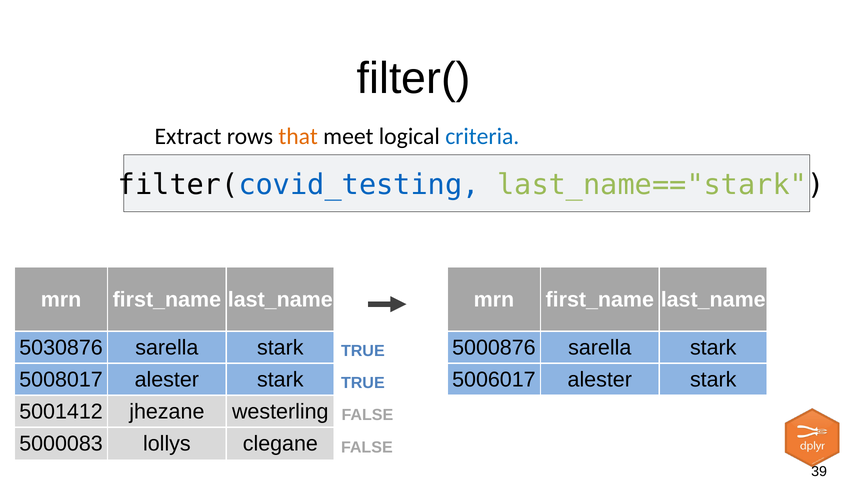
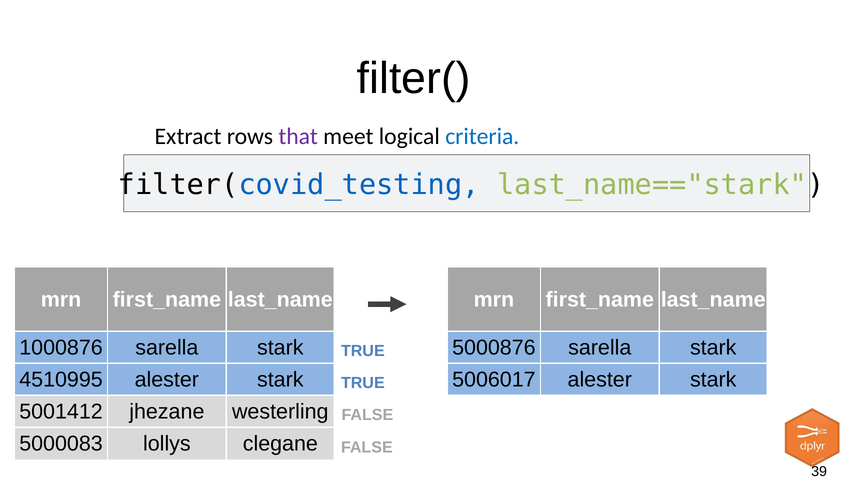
that colour: orange -> purple
5030876: 5030876 -> 1000876
5008017: 5008017 -> 4510995
